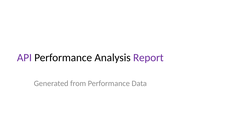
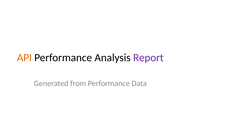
API colour: purple -> orange
